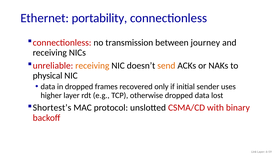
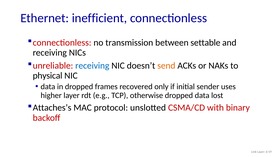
portability: portability -> inefficient
journey: journey -> settable
receiving at (92, 66) colour: orange -> blue
Shortest’s: Shortest’s -> Attaches’s
